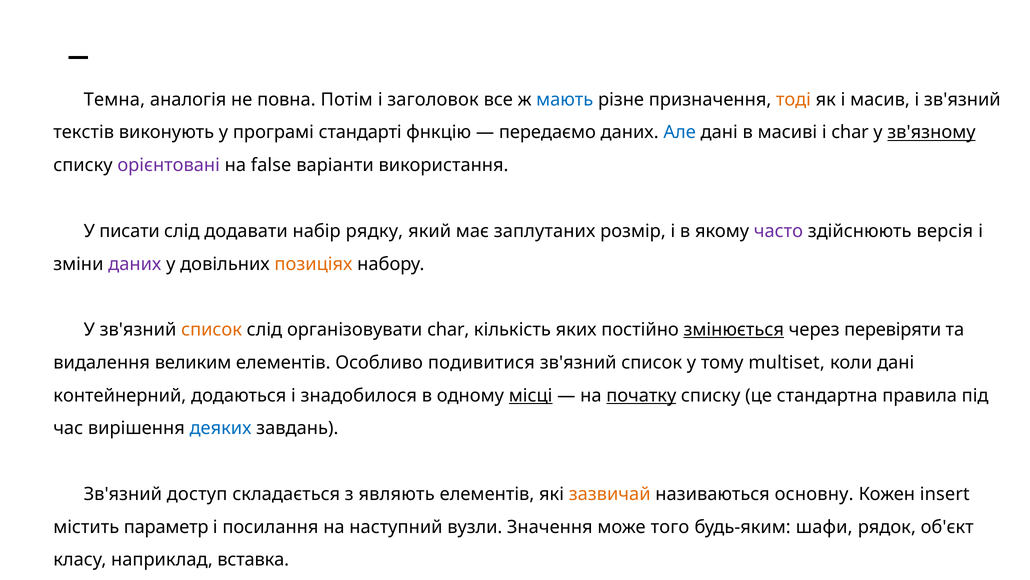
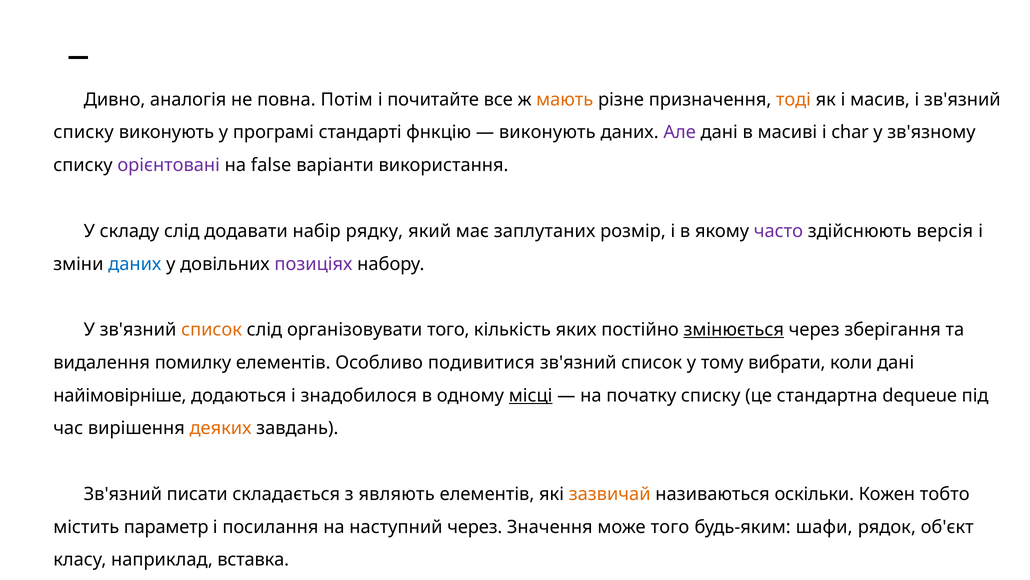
Темна: Темна -> Дивно
заголовок: заголовок -> почитайте
мають colour: blue -> orange
текстів at (84, 132): текстів -> списку
передаємо at (547, 132): передаємо -> виконують
Але colour: blue -> purple
зв'язному underline: present -> none
писати: писати -> складу
даних at (135, 264) colour: purple -> blue
позиціях colour: orange -> purple
організовувати char: char -> того
перевіряти: перевіряти -> зберігання
великим: великим -> помилку
multiset: multiset -> вибрати
контейнерний: контейнерний -> найімовірніше
початку underline: present -> none
правила: правила -> dequeue
деяких colour: blue -> orange
доступ: доступ -> писати
основну: основну -> оскільки
insert: insert -> тобто
наступний вузли: вузли -> через
